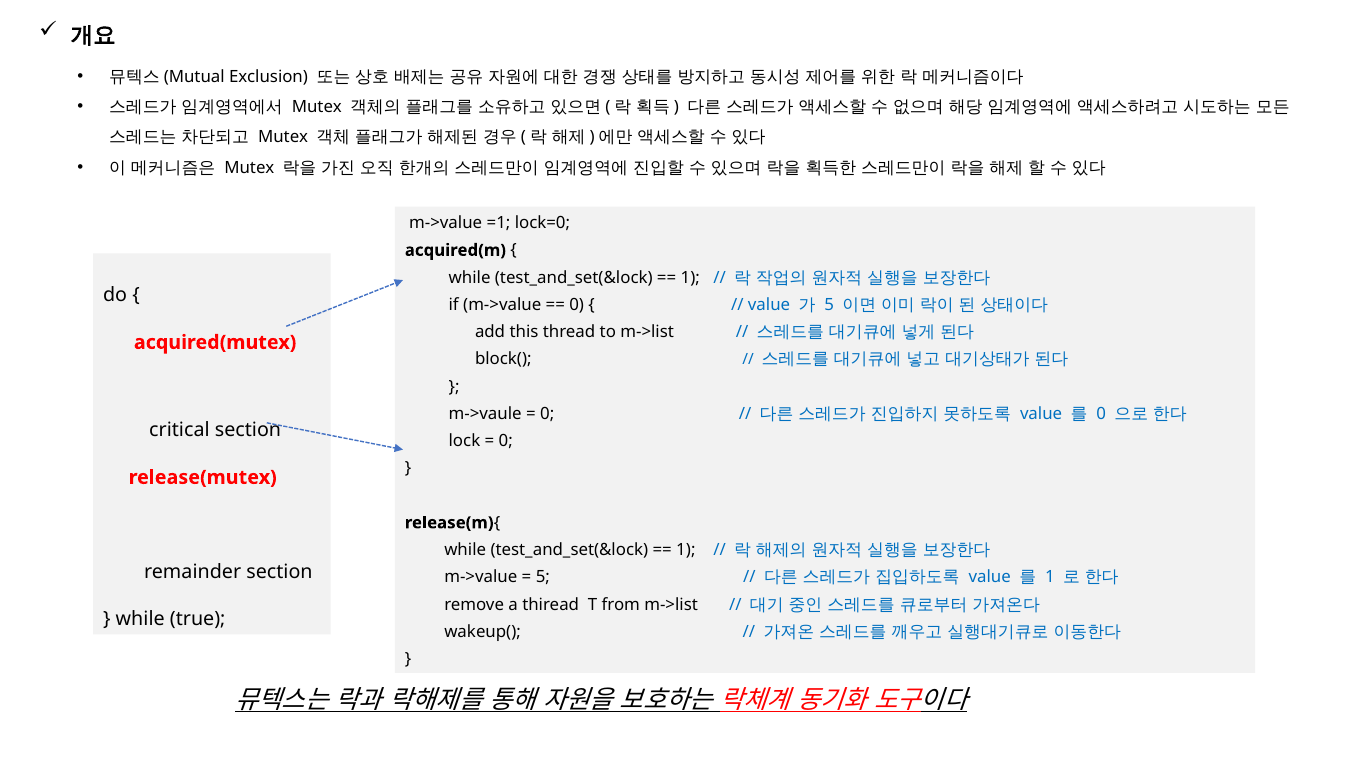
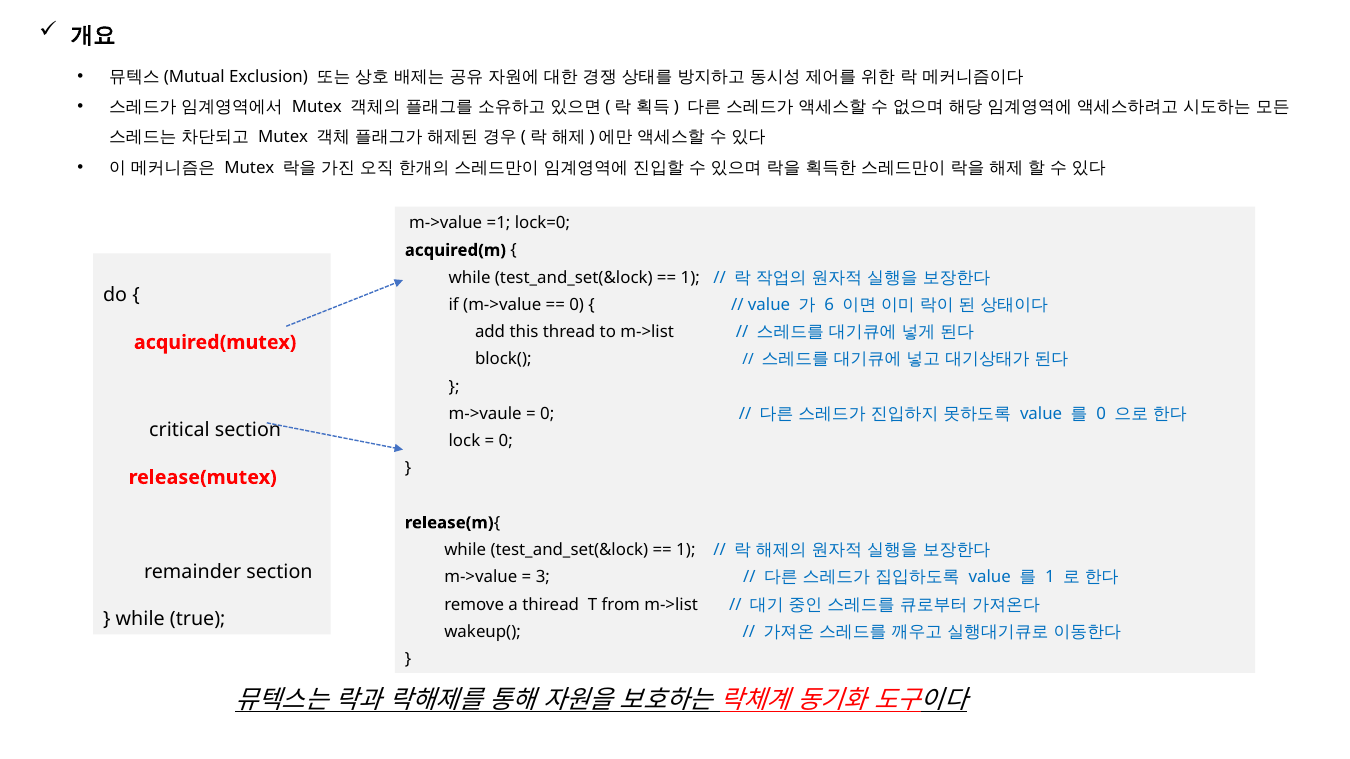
5 at (829, 305): 5 -> 6
5 at (543, 578): 5 -> 3
